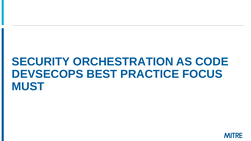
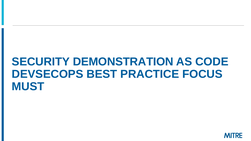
ORCHESTRATION: ORCHESTRATION -> DEMONSTRATION
